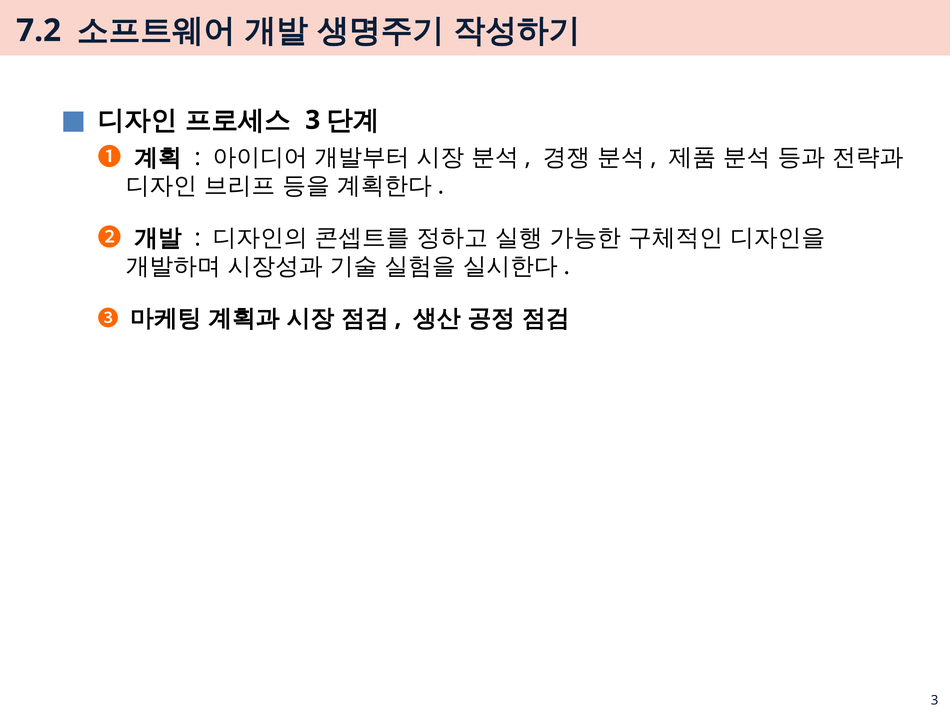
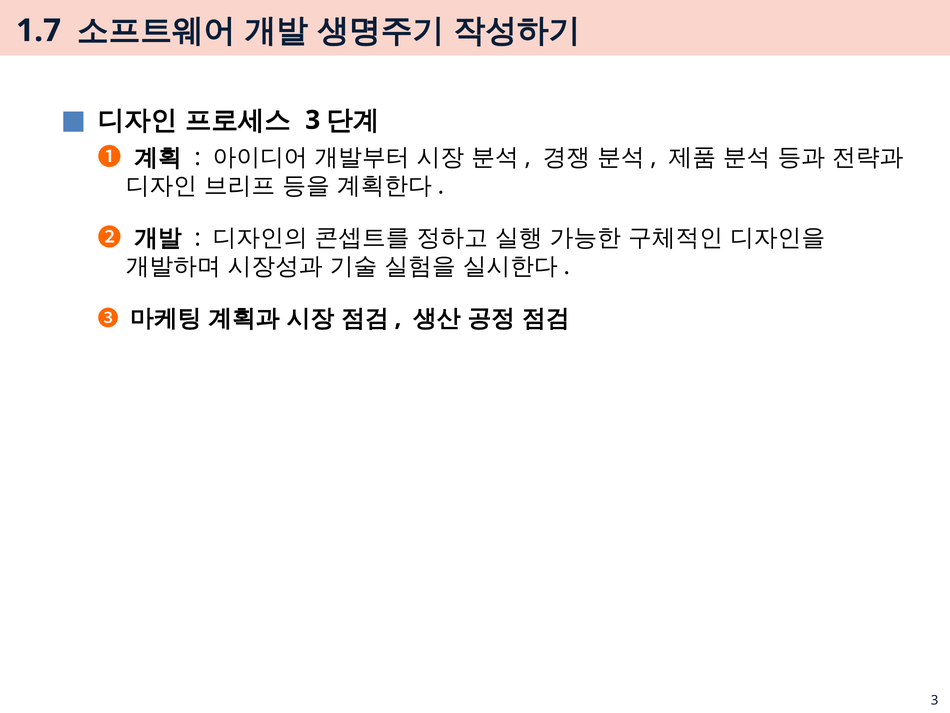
7.2: 7.2 -> 1.7
